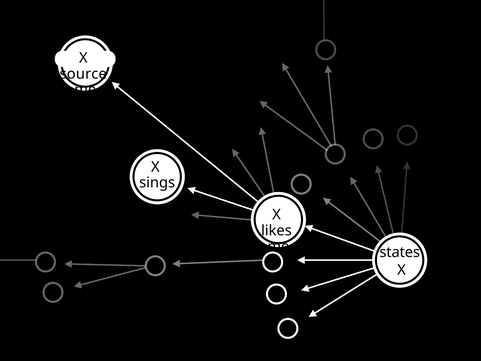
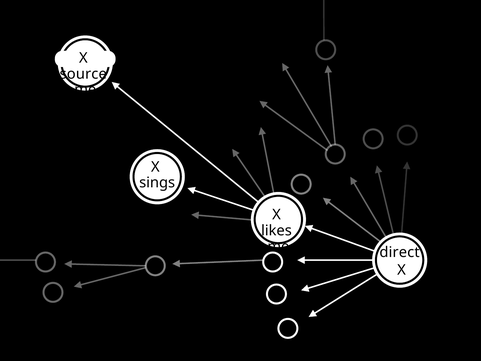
states: states -> direct
